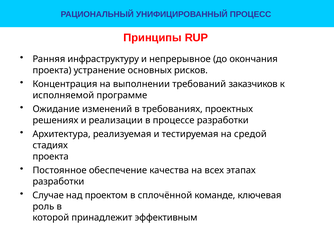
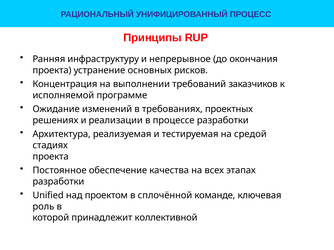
Случае: Случае -> Unified
эффективным: эффективным -> коллективной
